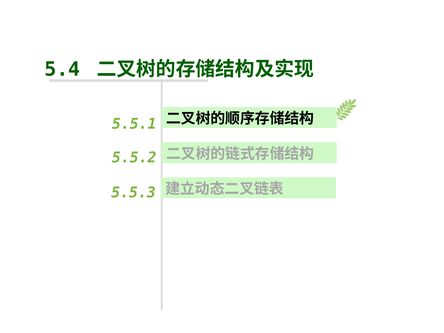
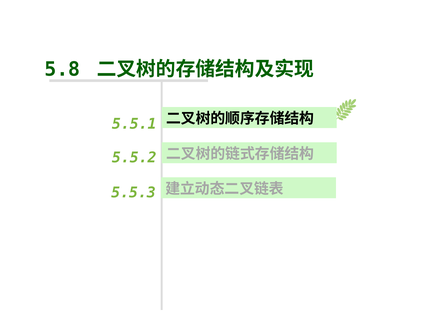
5.4: 5.4 -> 5.8
